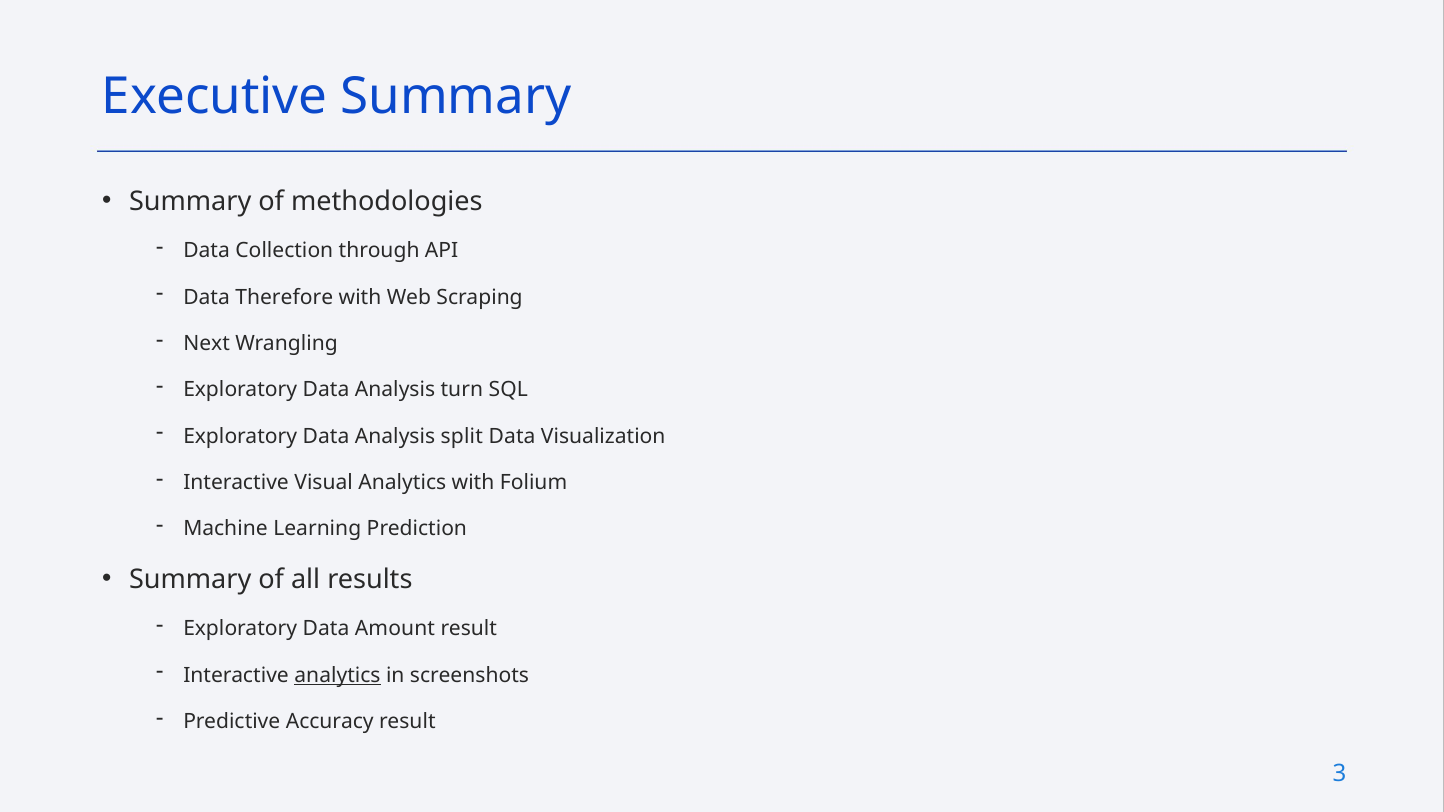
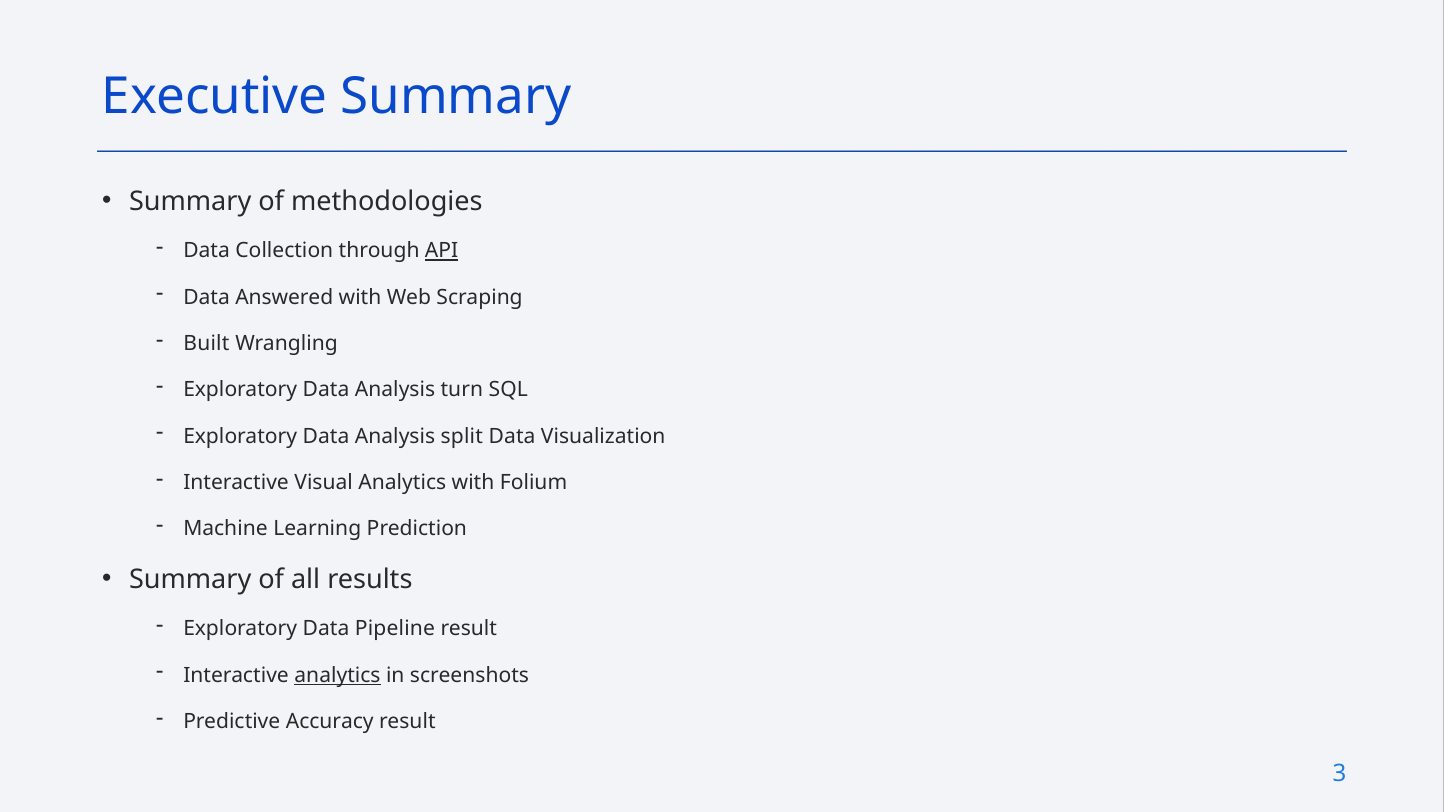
API underline: none -> present
Therefore: Therefore -> Answered
Next: Next -> Built
Amount: Amount -> Pipeline
